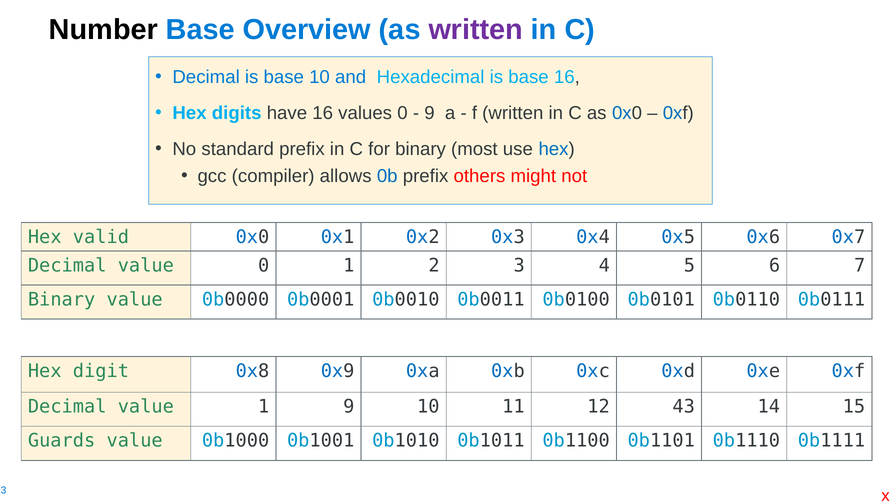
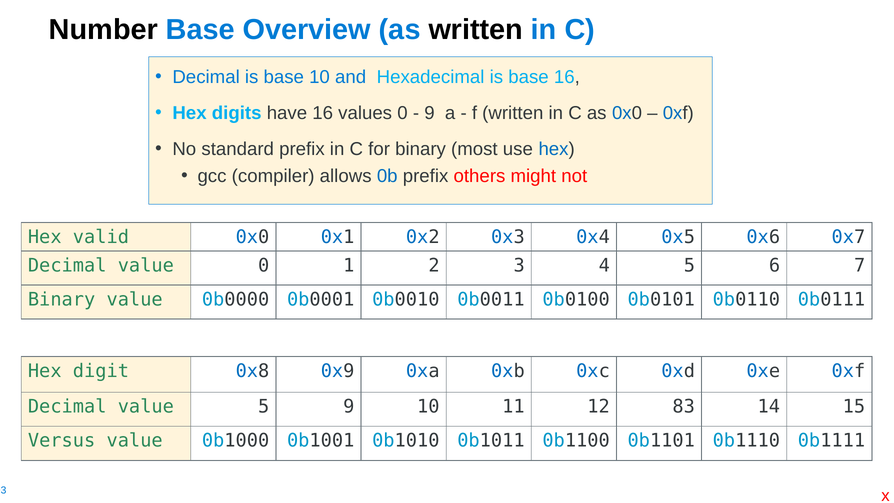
written at (476, 30) colour: purple -> black
value 1: 1 -> 5
43: 43 -> 83
Guards: Guards -> Versus
